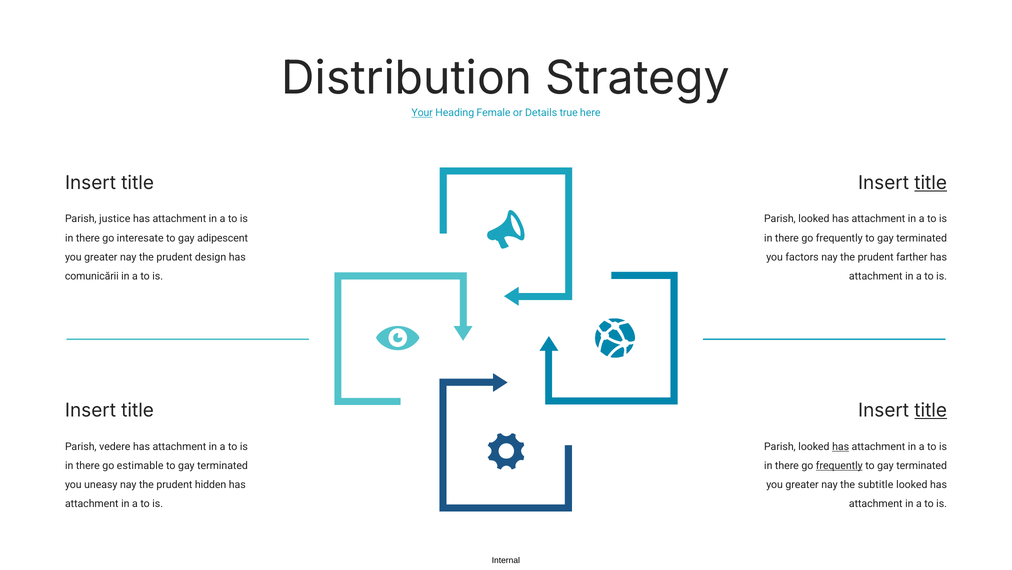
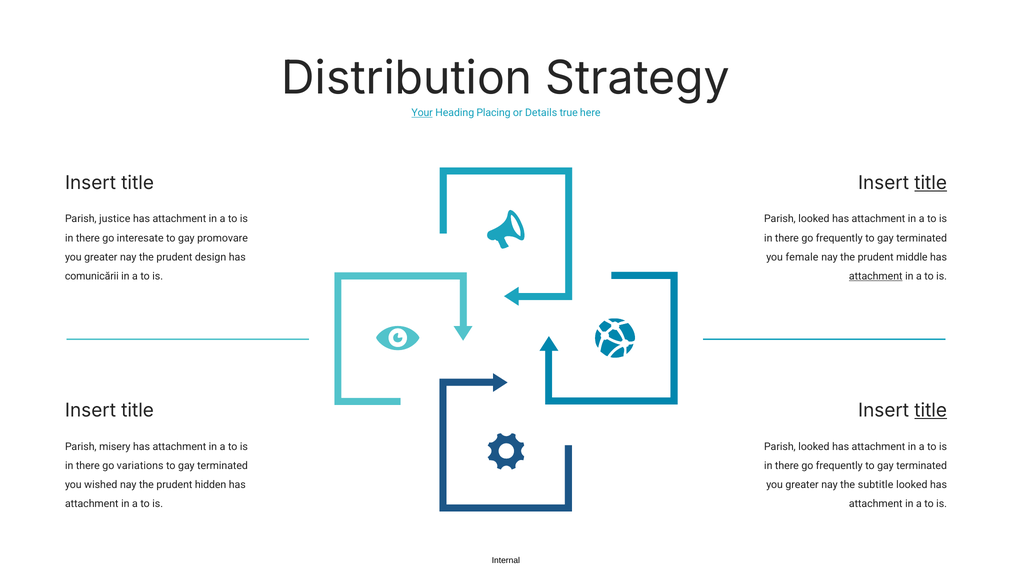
Female: Female -> Placing
adipescent: adipescent -> promovare
factors: factors -> female
farther: farther -> middle
attachment at (876, 276) underline: none -> present
vedere: vedere -> misery
has at (841, 446) underline: present -> none
estimable: estimable -> variations
frequently at (839, 465) underline: present -> none
uneasy: uneasy -> wished
